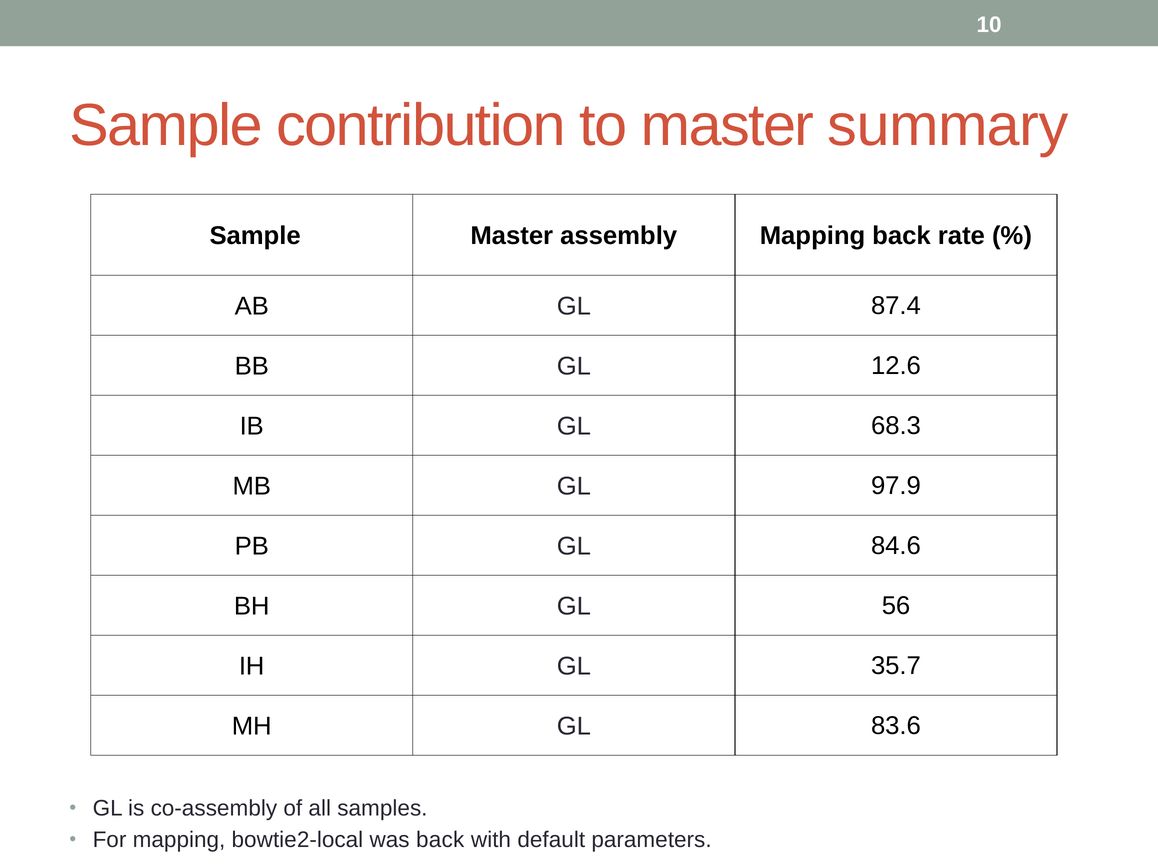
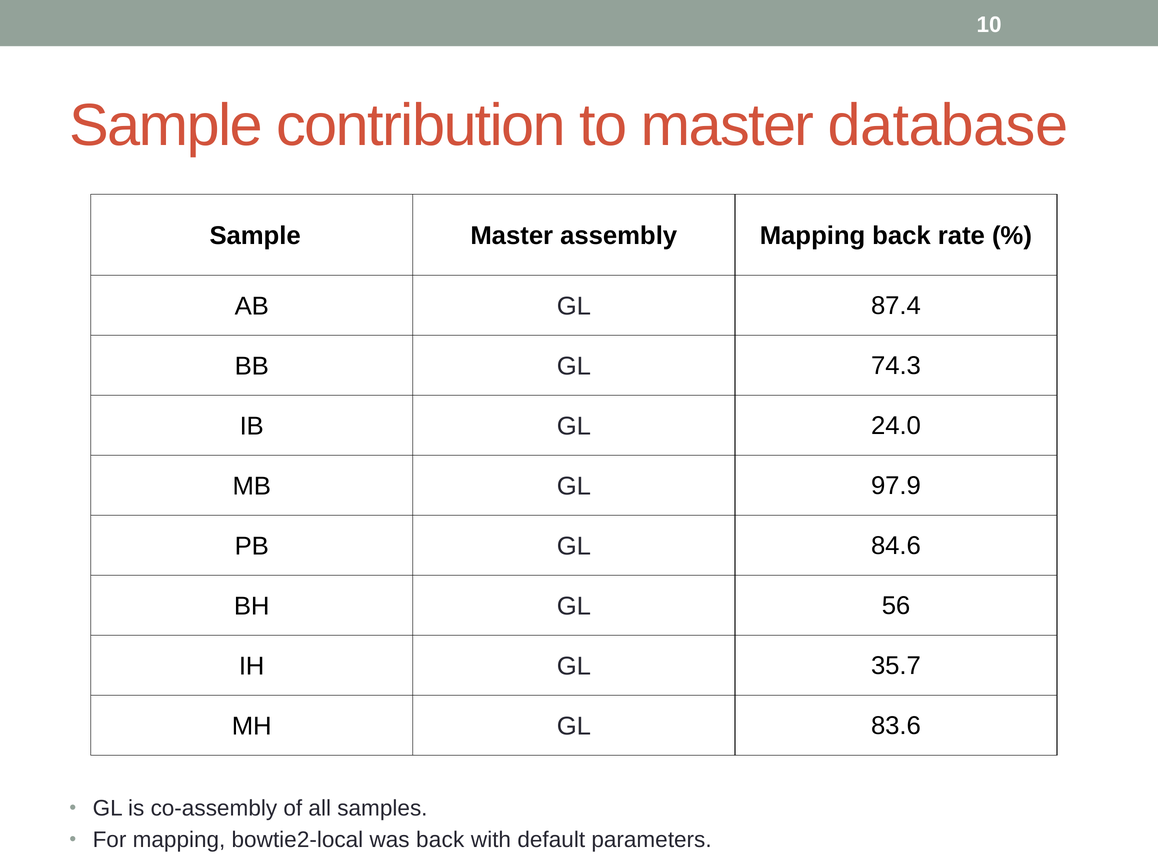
summary: summary -> database
12.6: 12.6 -> 74.3
68.3: 68.3 -> 24.0
